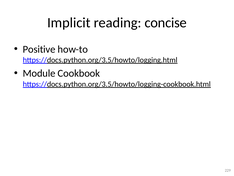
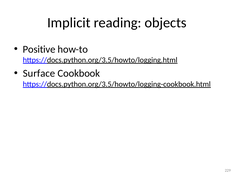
concise: concise -> objects
Module: Module -> Surface
